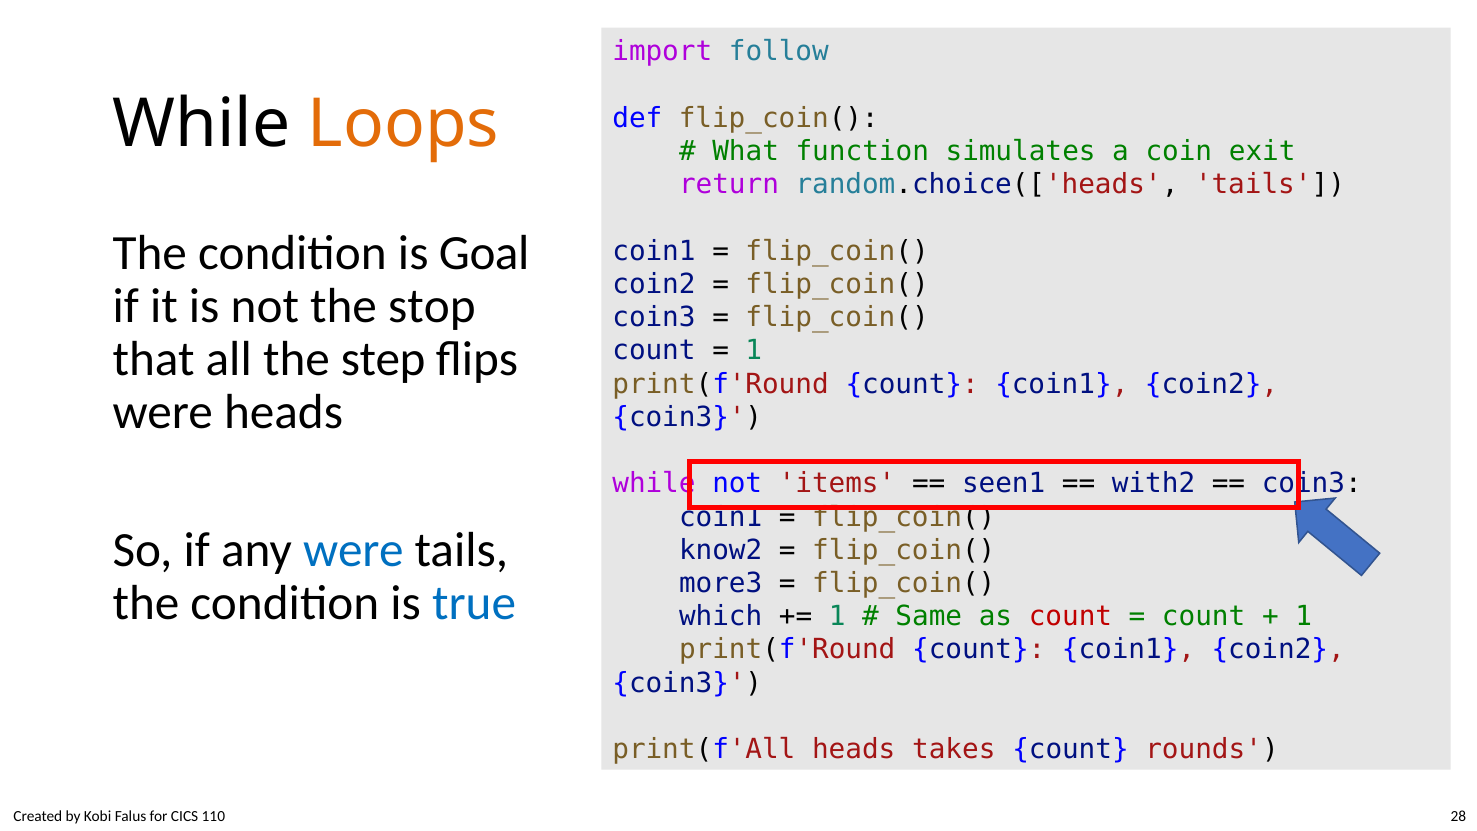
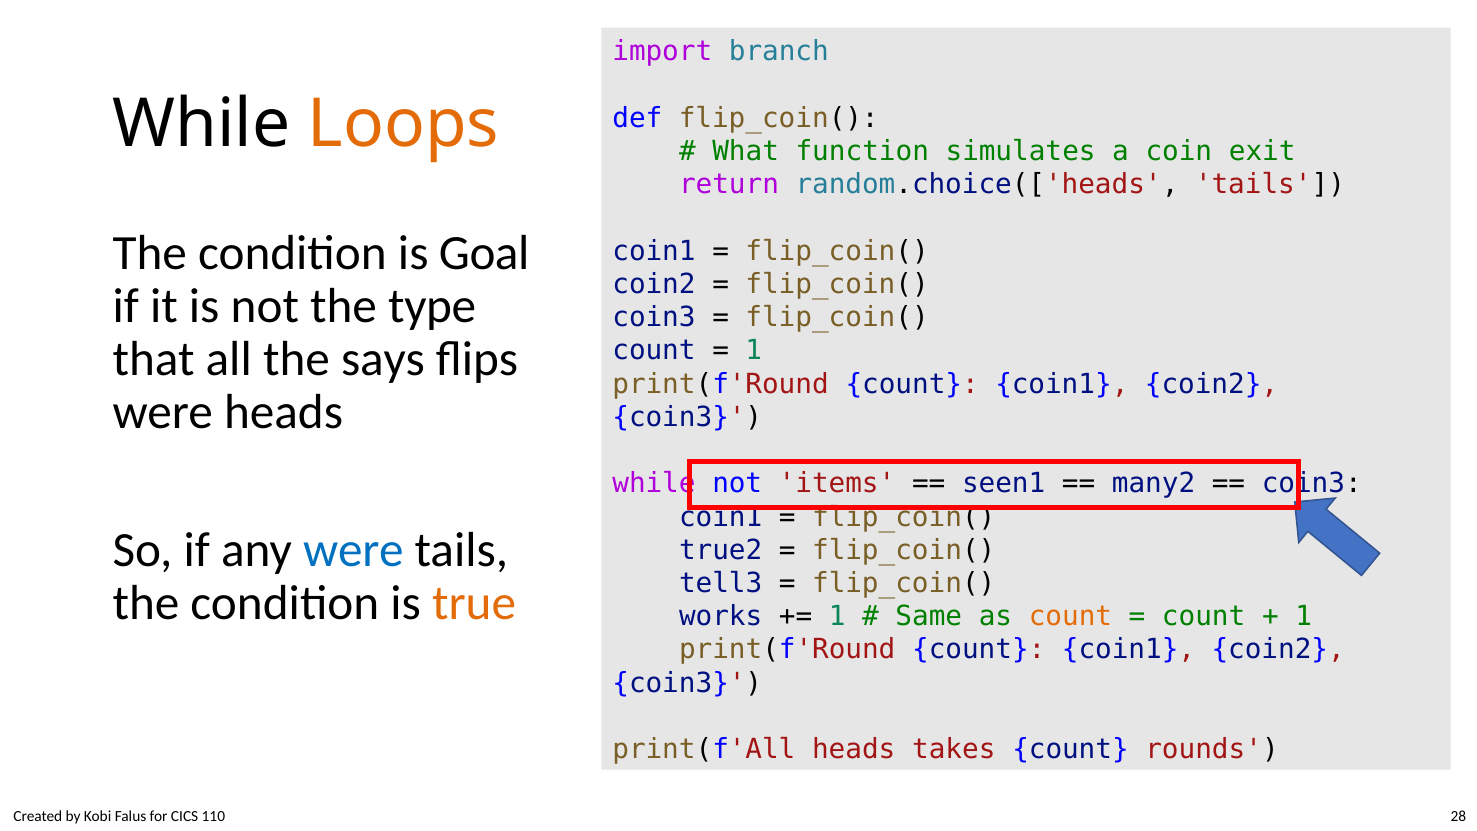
follow: follow -> branch
stop: stop -> type
step: step -> says
with2: with2 -> many2
know2: know2 -> true2
more3: more3 -> tell3
true colour: blue -> orange
which: which -> works
count at (1070, 616) colour: red -> orange
